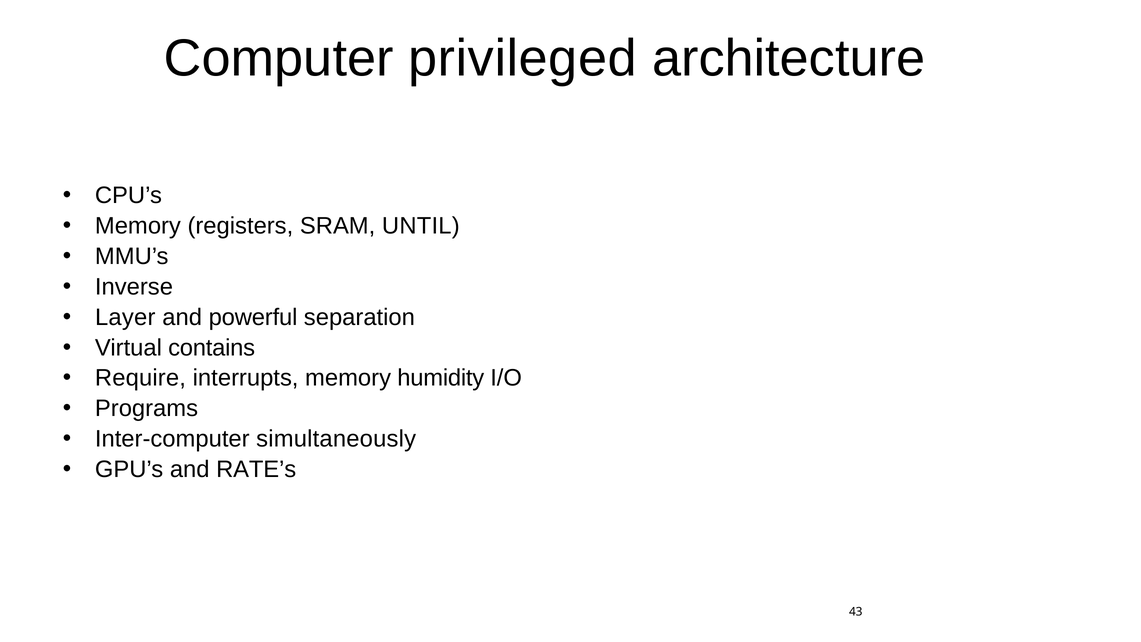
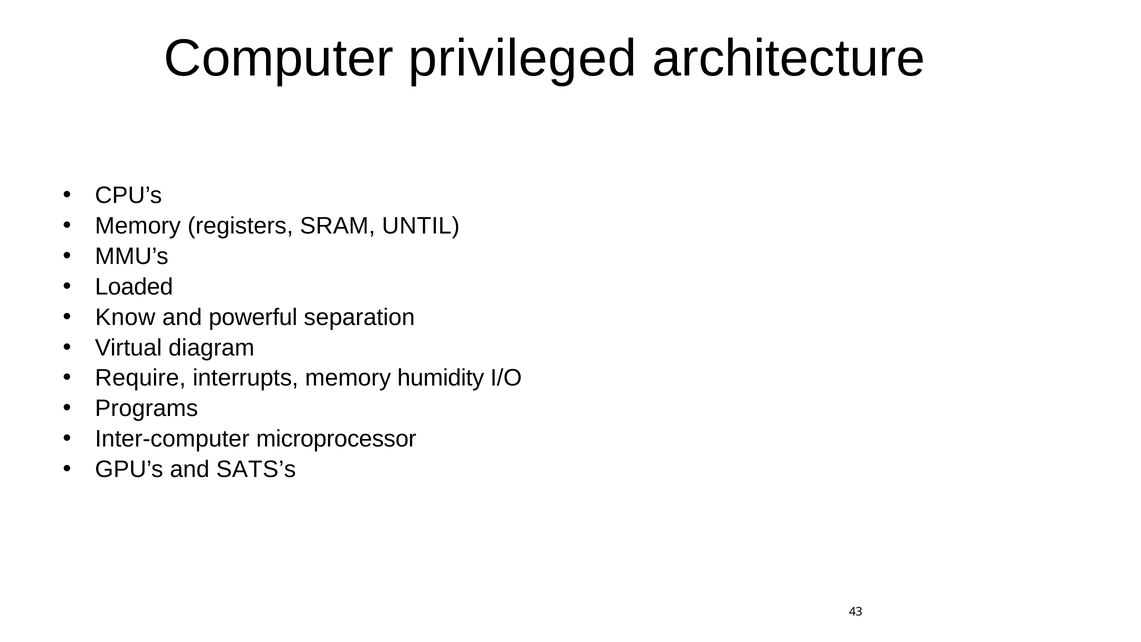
Inverse: Inverse -> Loaded
Layer: Layer -> Know
contains: contains -> diagram
simultaneously: simultaneously -> microprocessor
RATE’s: RATE’s -> SATS’s
